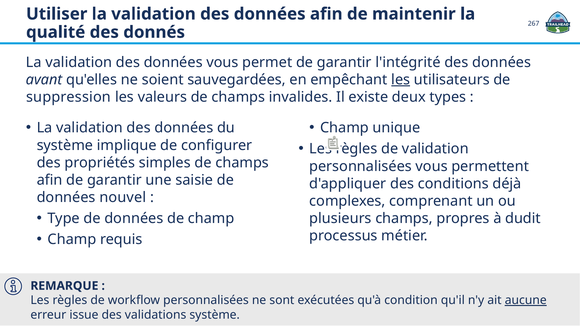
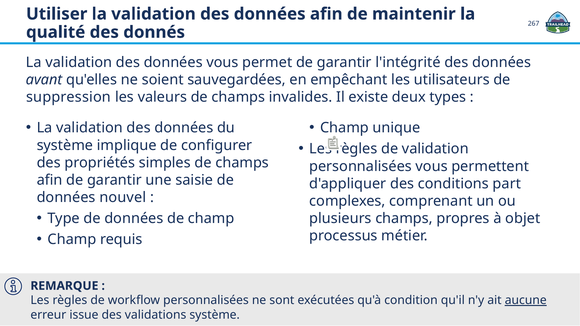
les at (401, 80) underline: present -> none
déjà: déjà -> part
dudit: dudit -> objet
